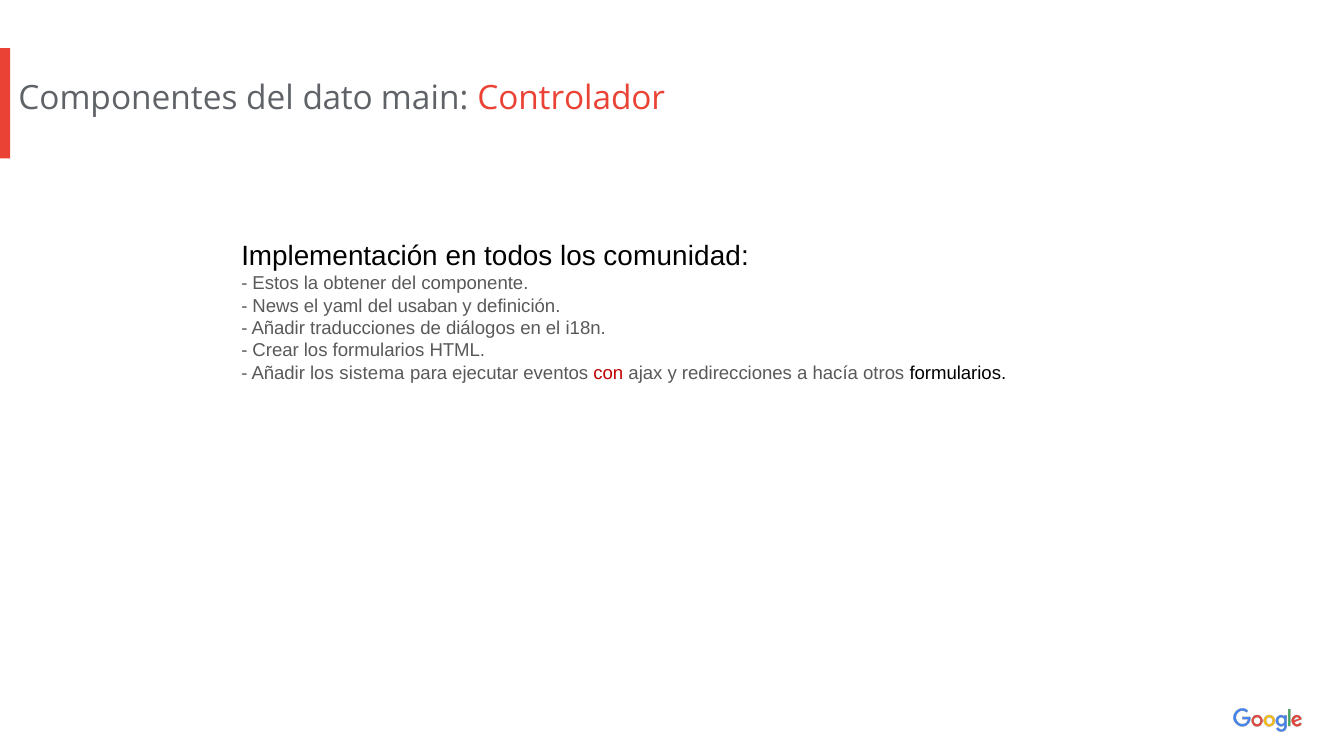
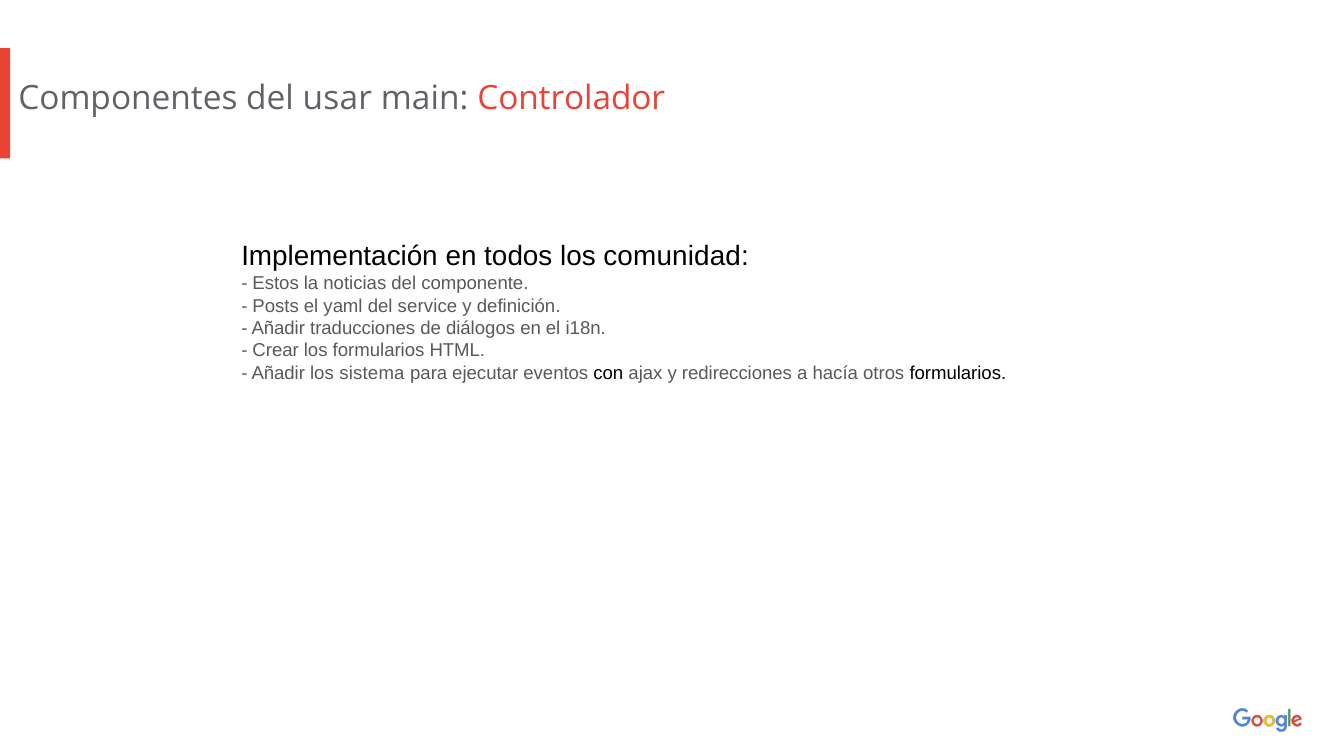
dato: dato -> usar
obtener: obtener -> noticias
News: News -> Posts
usaban: usaban -> service
con colour: red -> black
